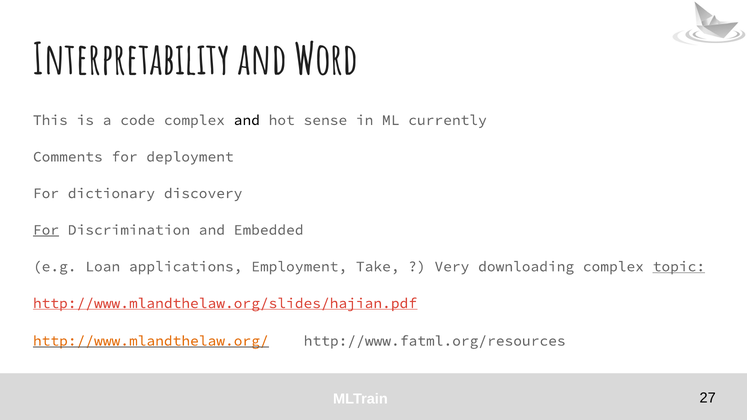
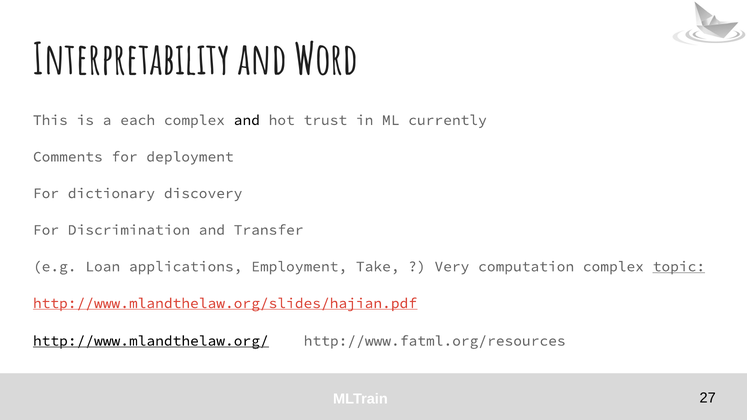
code: code -> each
sense: sense -> trust
For at (46, 230) underline: present -> none
Embedded: Embedded -> Transfer
downloading: downloading -> computation
http://www.mlandthelaw.org/ colour: orange -> black
